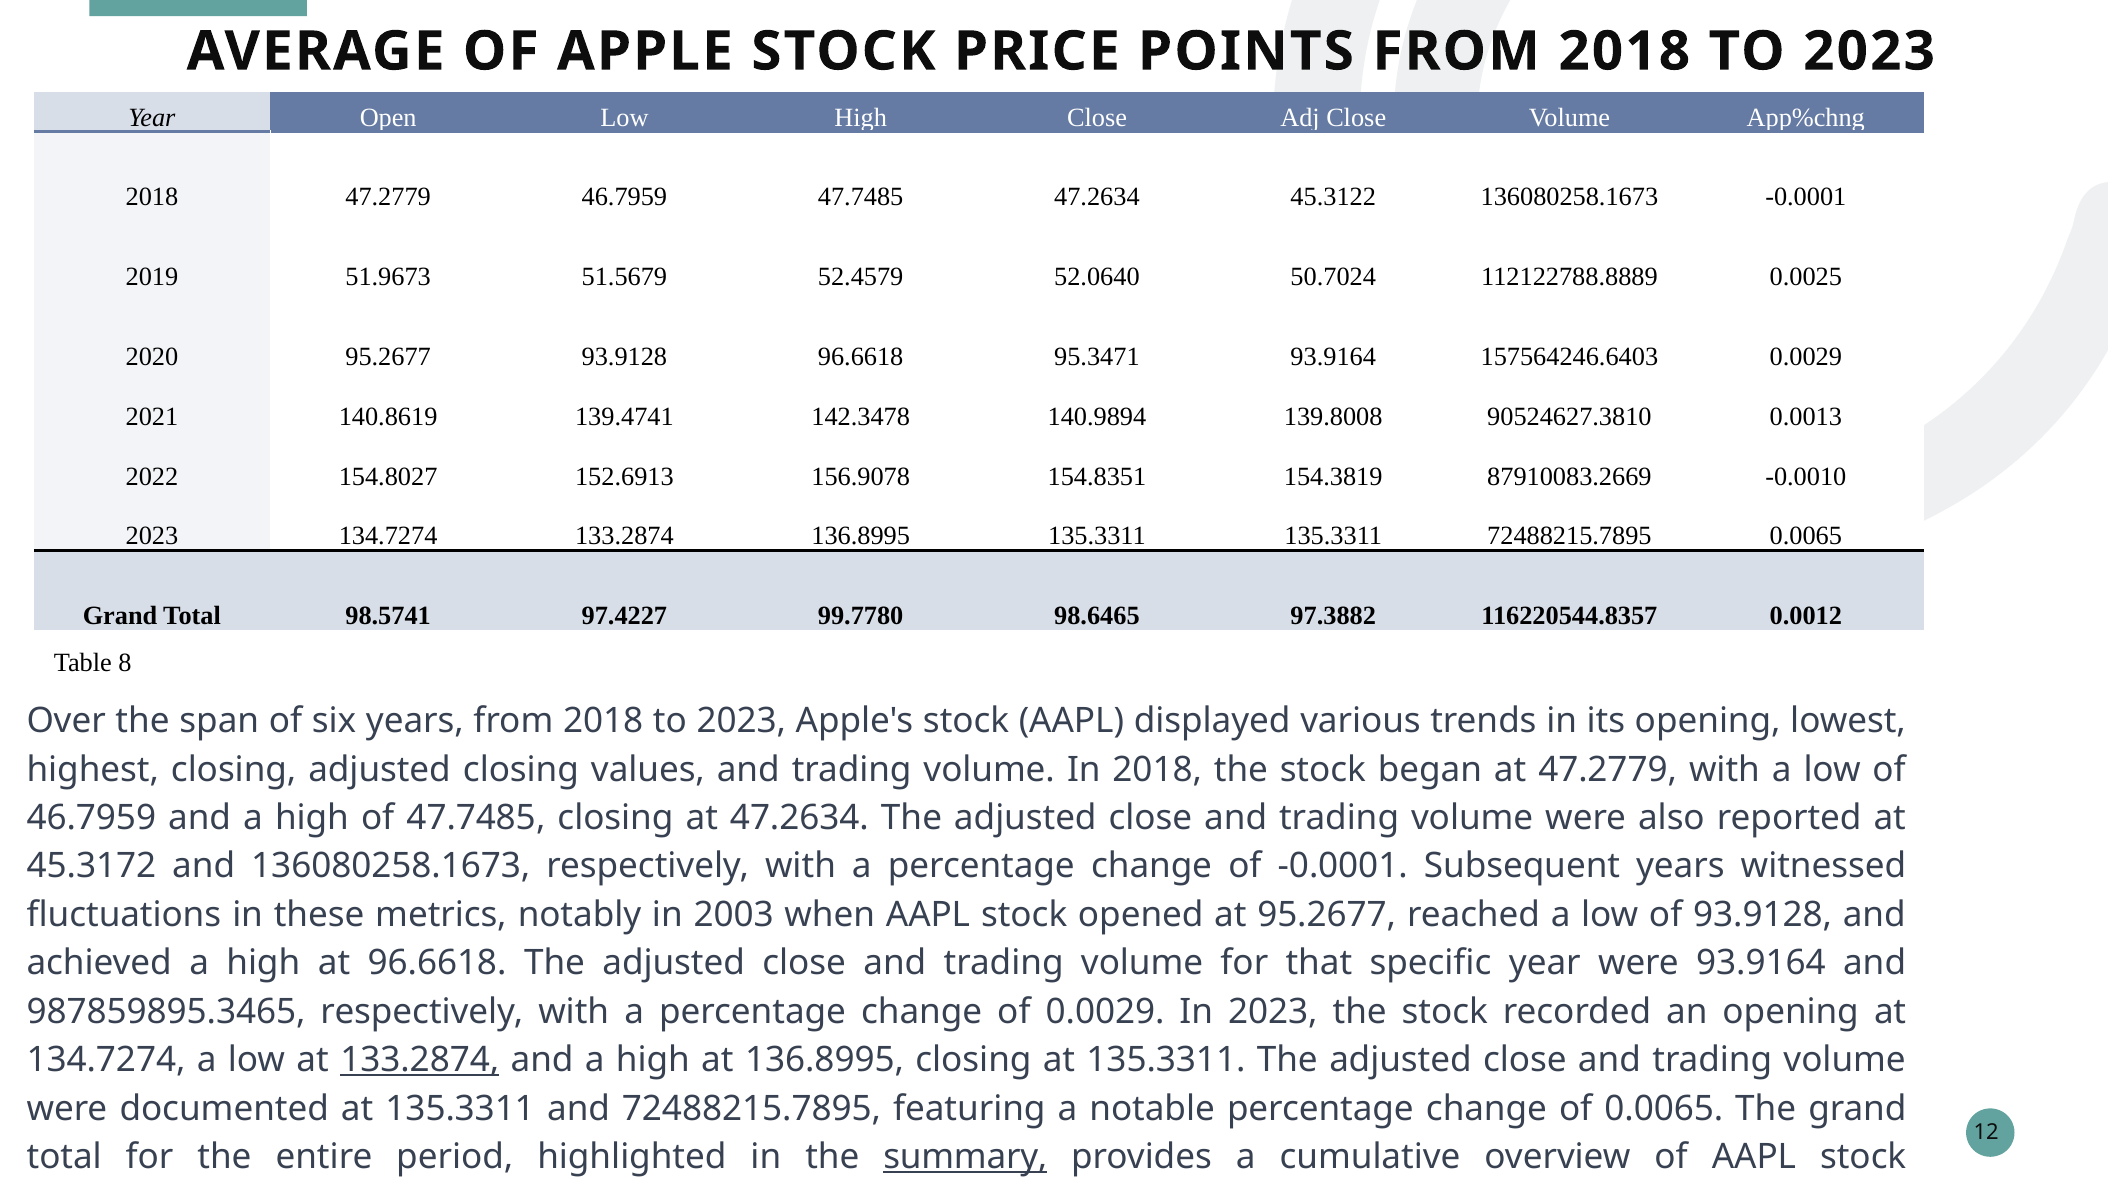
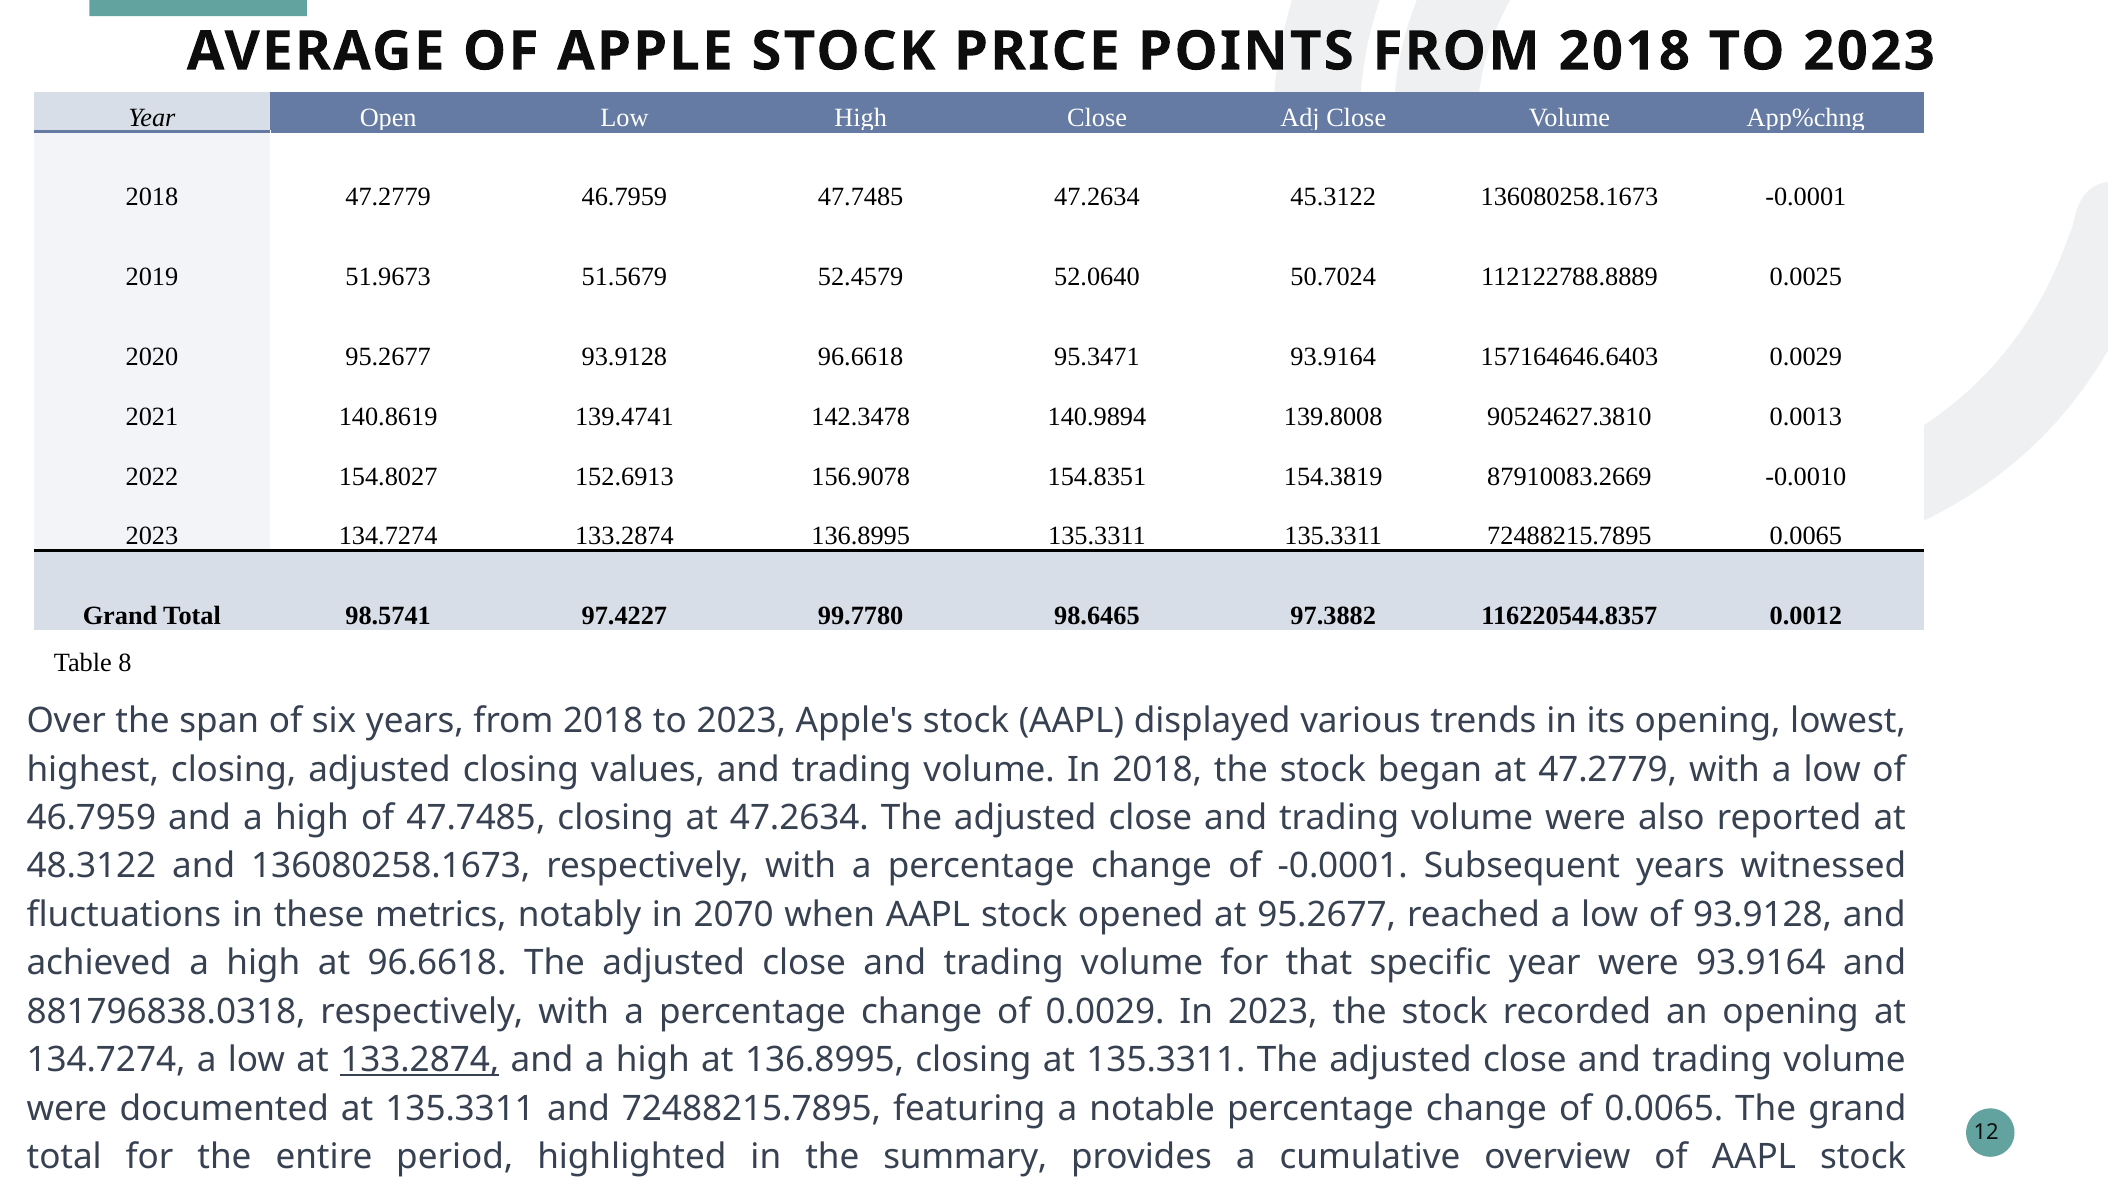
157564246.6403: 157564246.6403 -> 157164646.6403
45.3172: 45.3172 -> 48.3122
2003: 2003 -> 2070
987859895.3465: 987859895.3465 -> 881796838.0318
summary underline: present -> none
